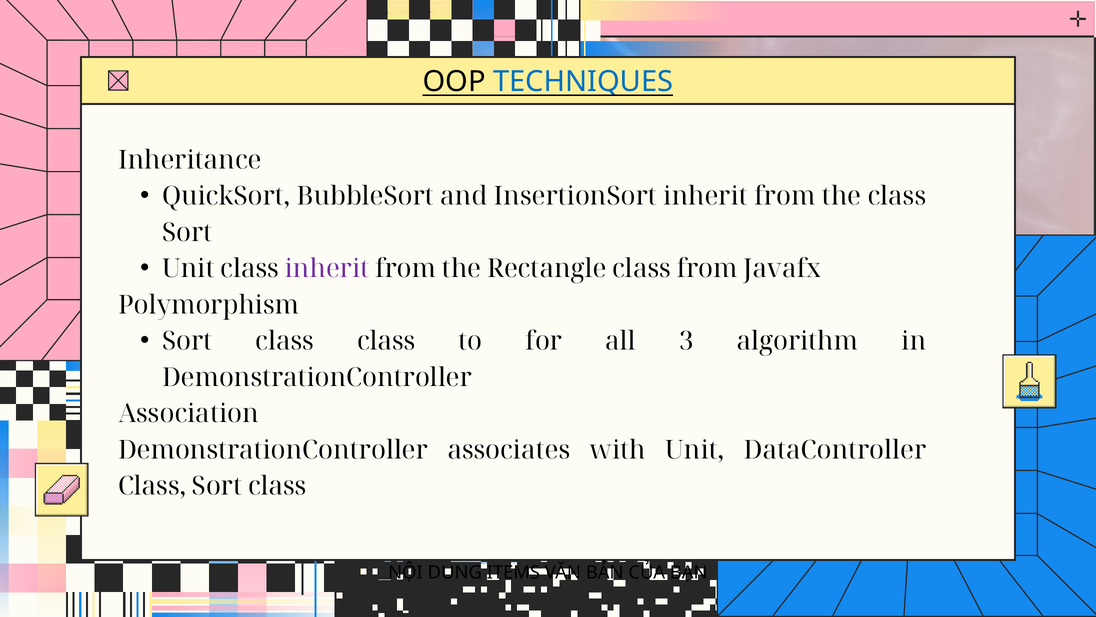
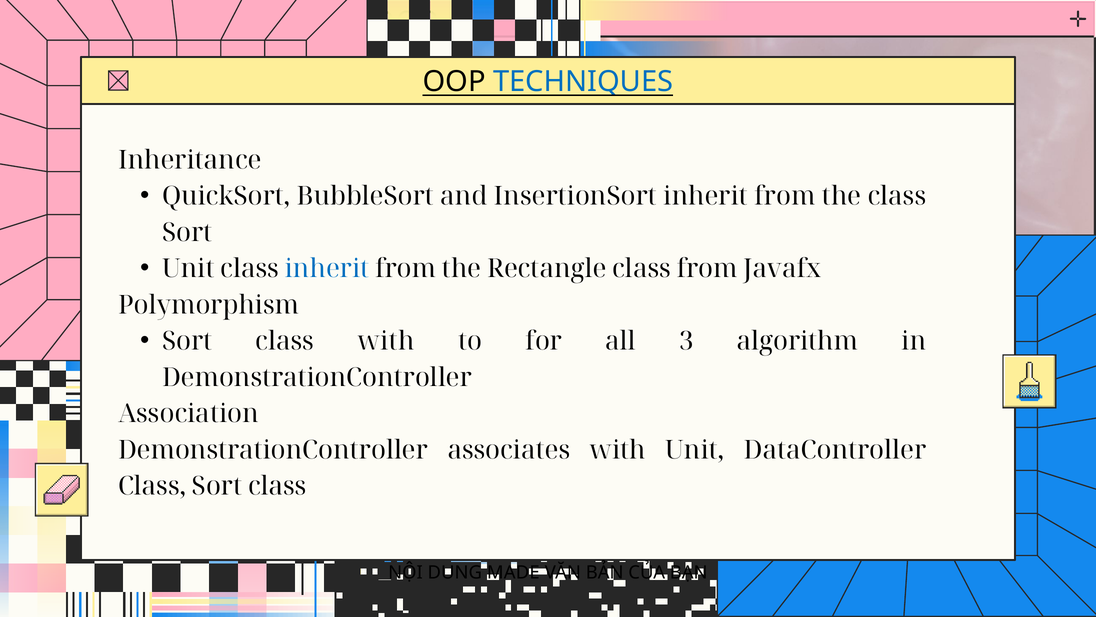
inherit at (327, 269) colour: purple -> blue
class class: class -> with
ITEMS: ITEMS -> MADE
